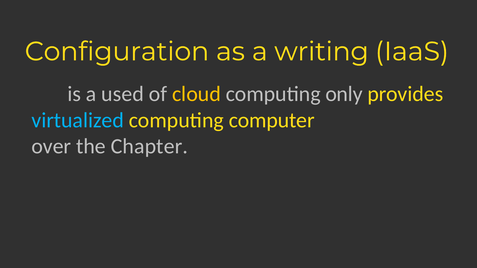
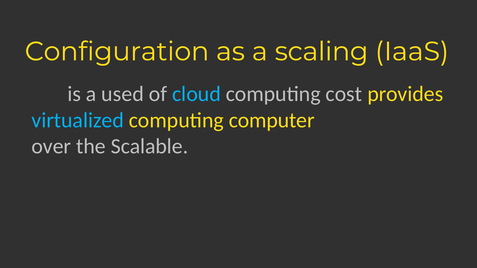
writing: writing -> scaling
cloud colour: yellow -> light blue
only: only -> cost
Chapter: Chapter -> Scalable
